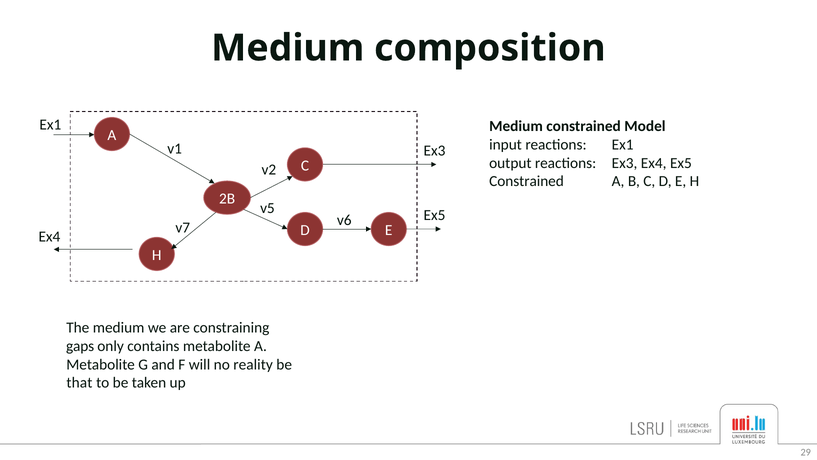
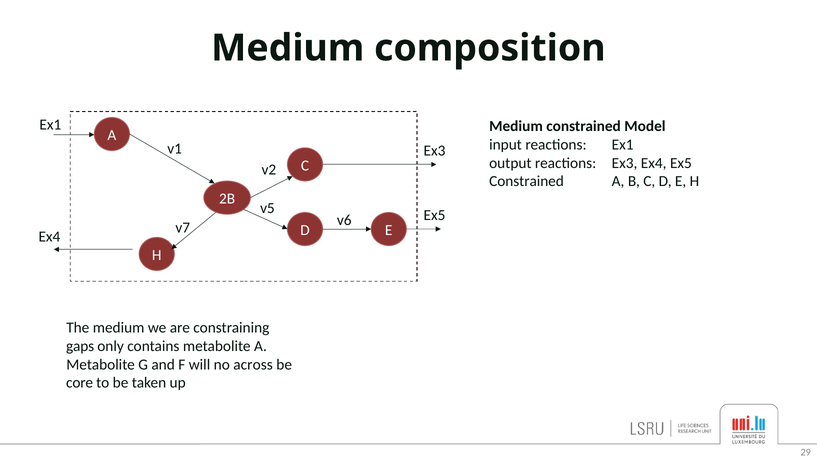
reality: reality -> across
that: that -> core
